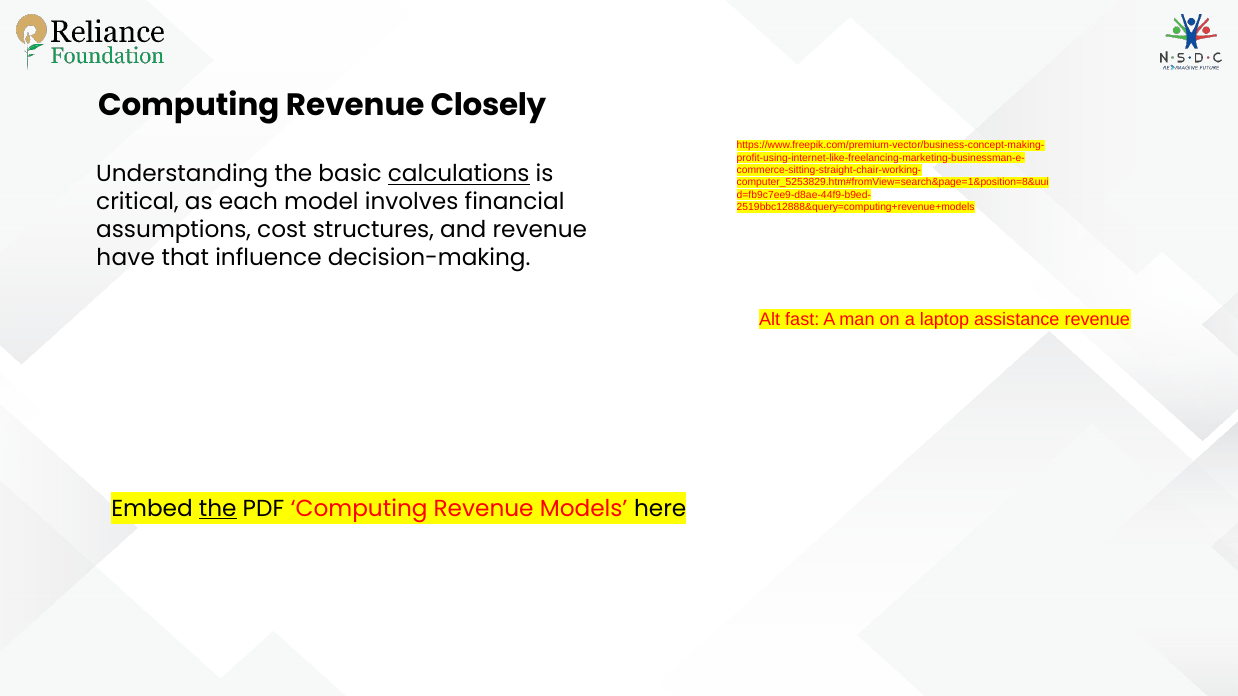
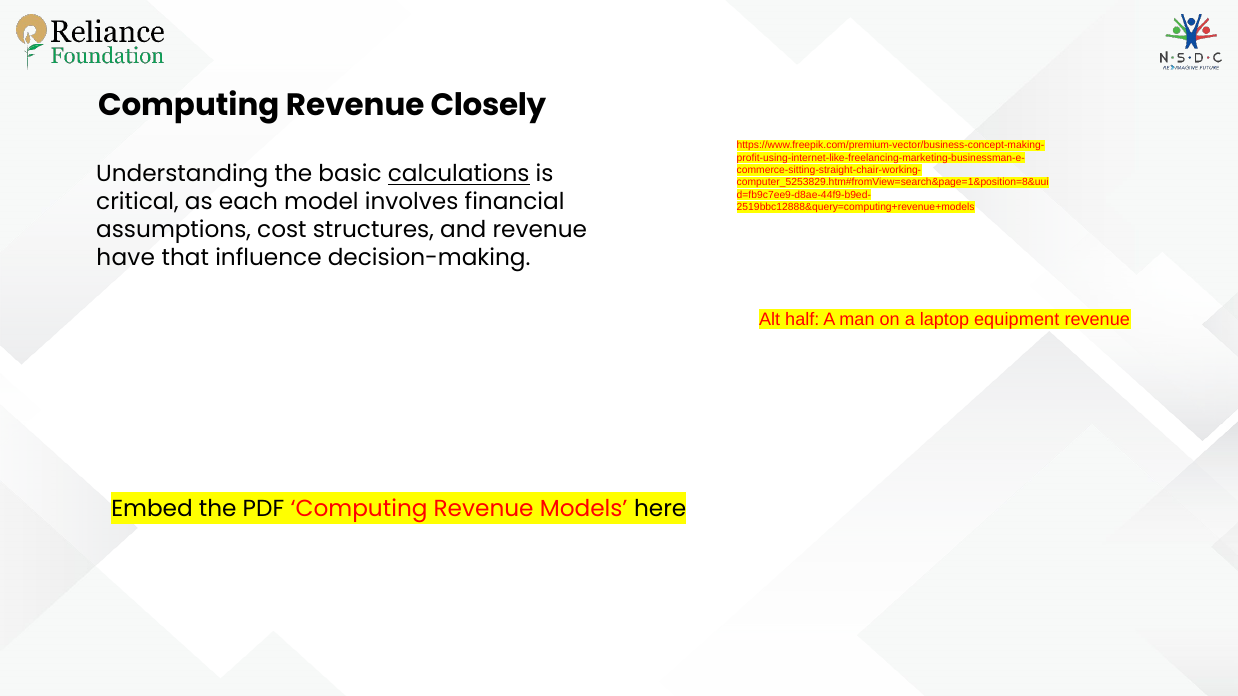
fast: fast -> half
assistance: assistance -> equipment
the at (218, 509) underline: present -> none
